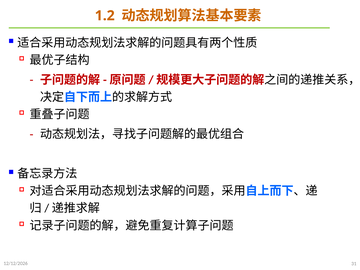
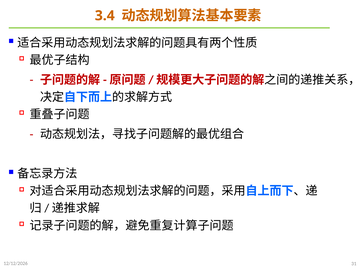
1.2: 1.2 -> 3.4
